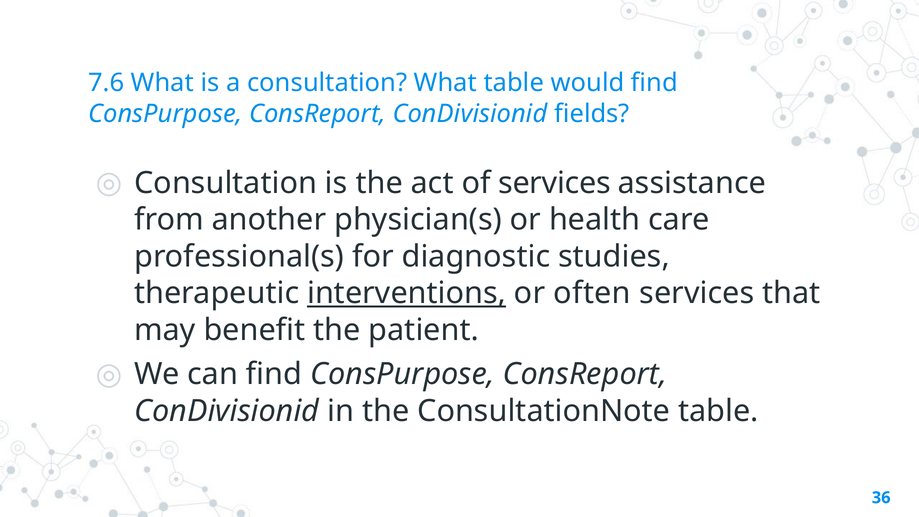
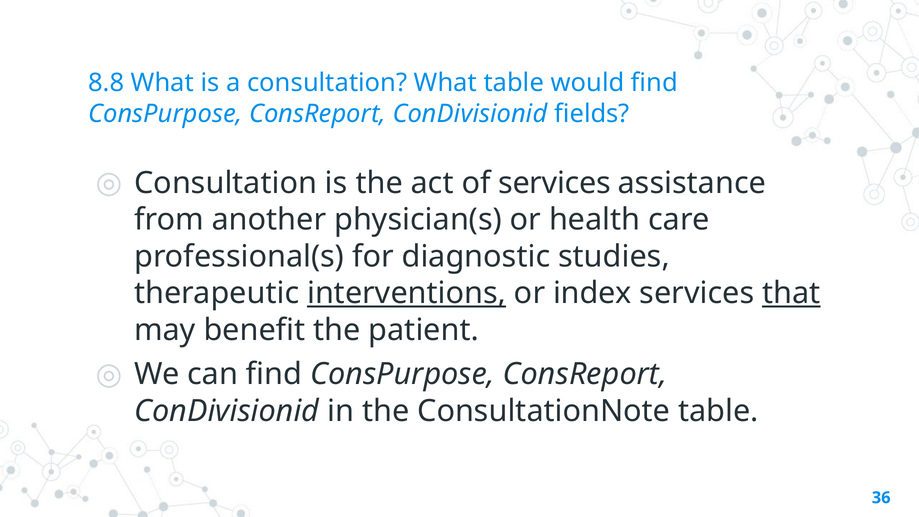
7.6: 7.6 -> 8.8
often: often -> index
that underline: none -> present
